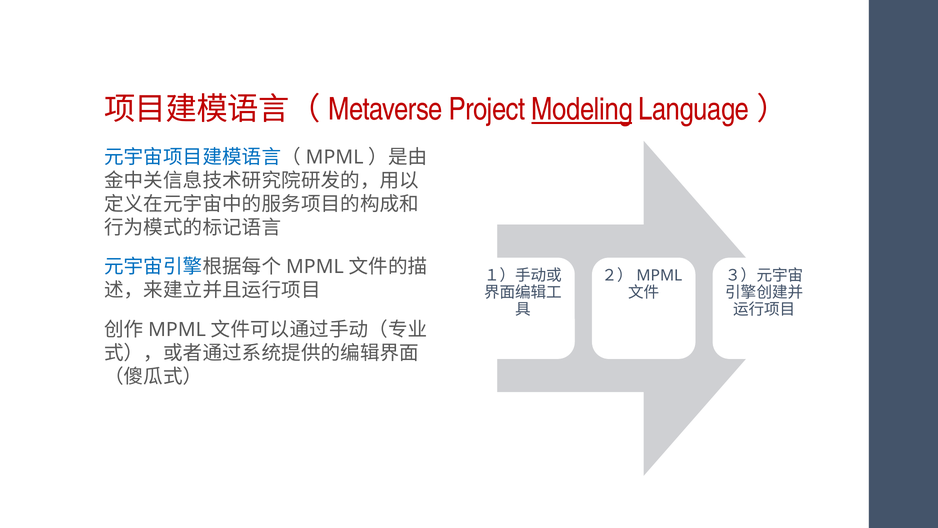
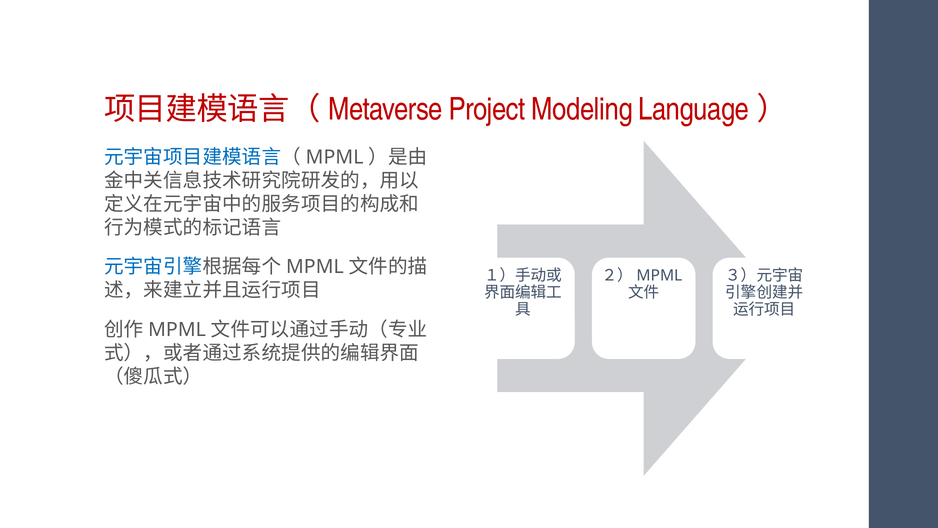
Modeling underline: present -> none
